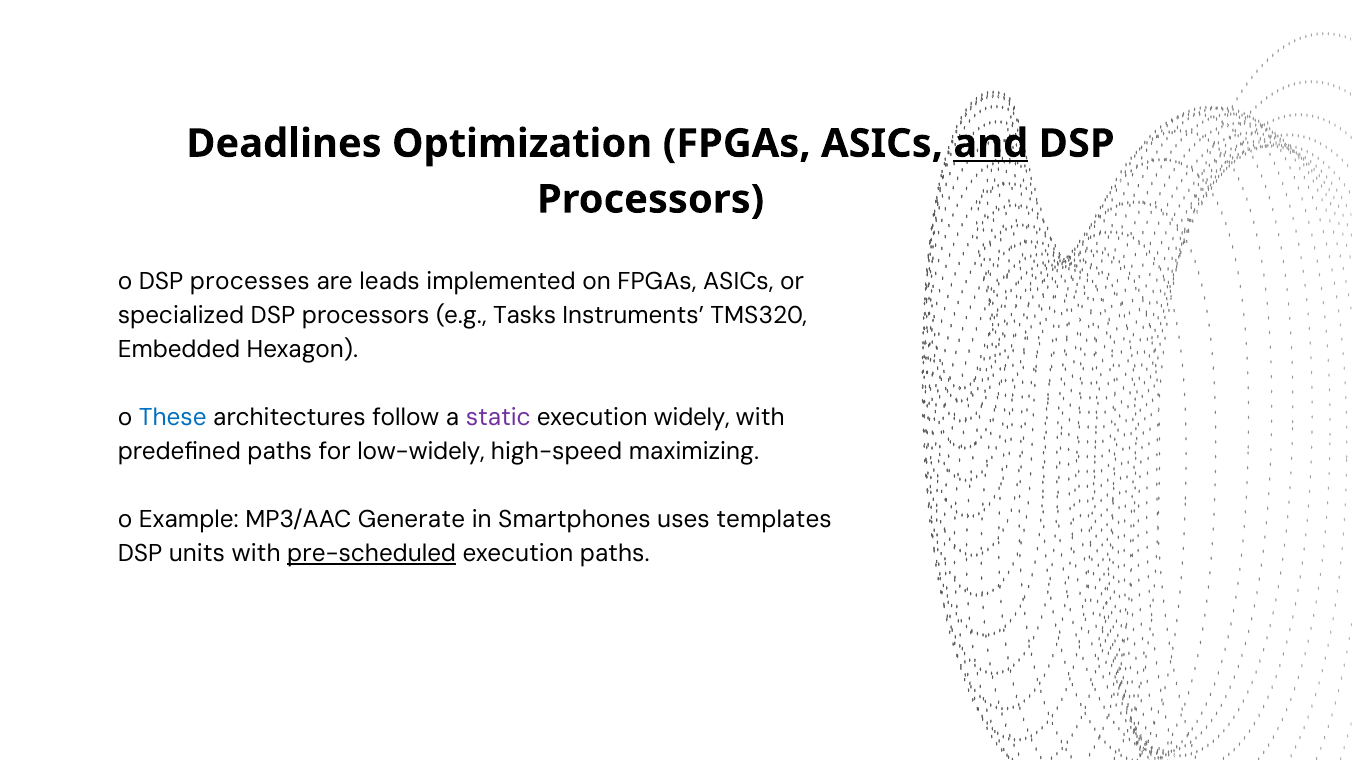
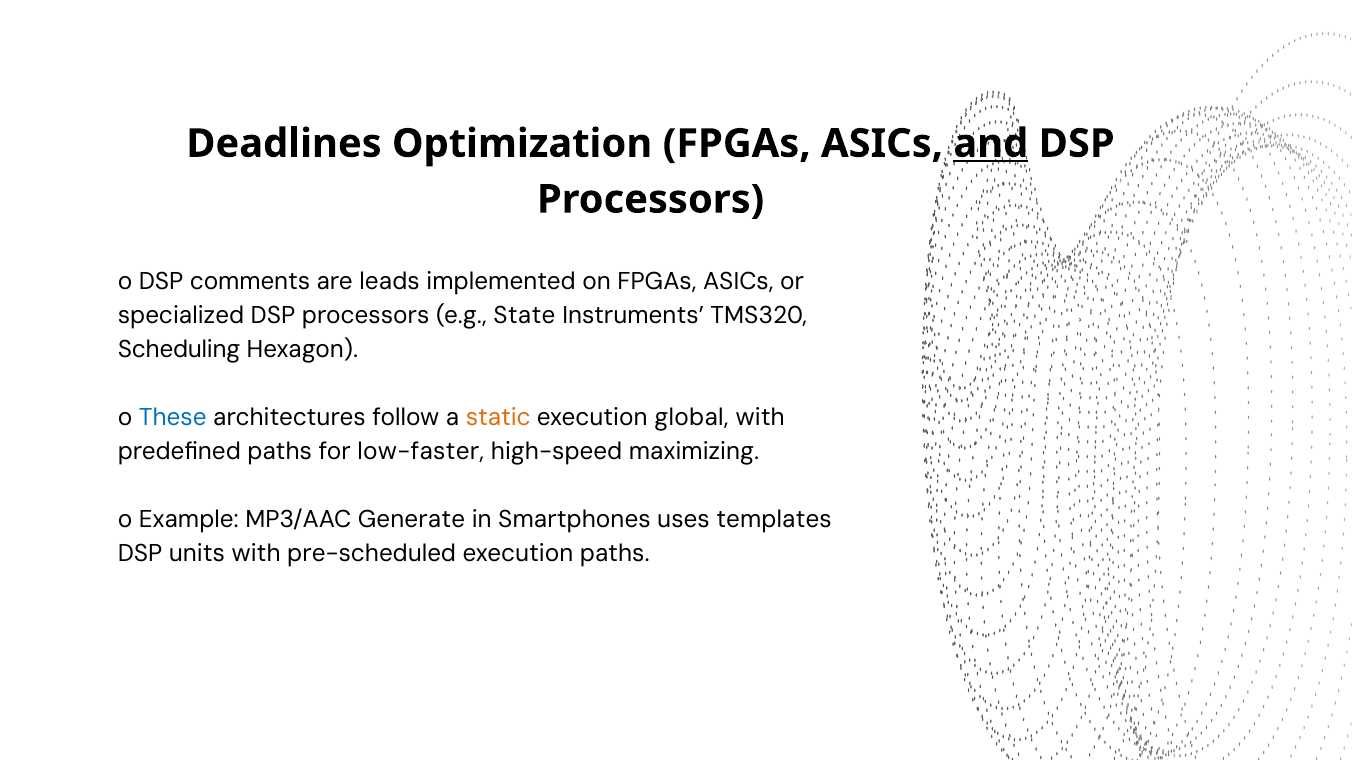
processes: processes -> comments
Tasks: Tasks -> State
Embedded: Embedded -> Scheduling
static colour: purple -> orange
widely: widely -> global
low-widely: low-widely -> low-faster
pre-scheduled underline: present -> none
